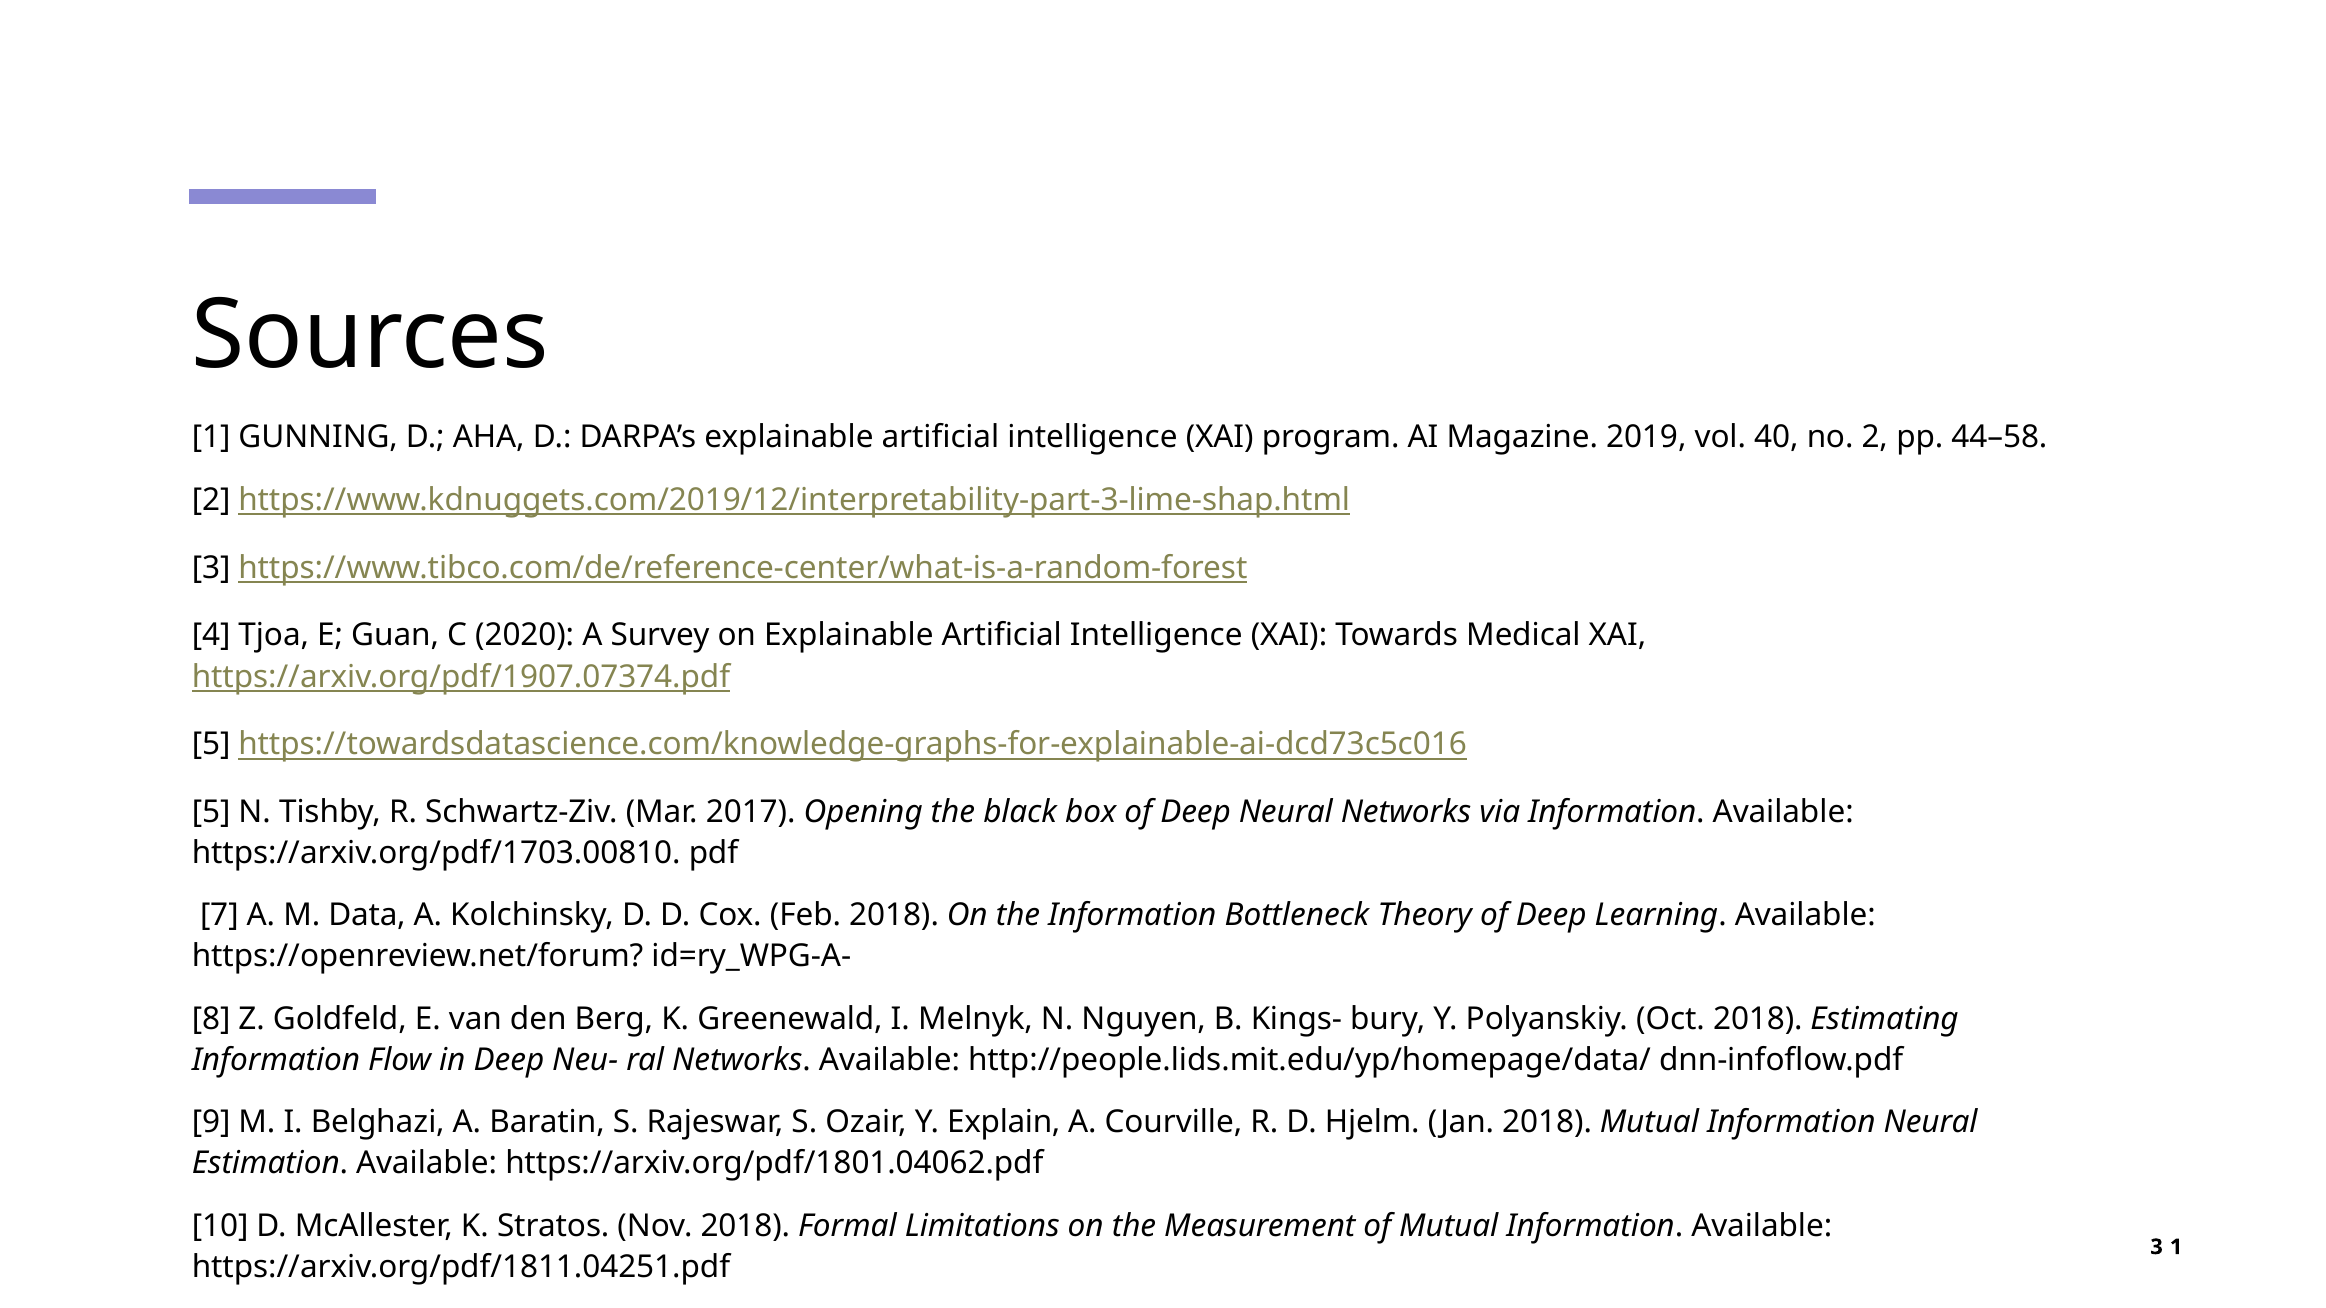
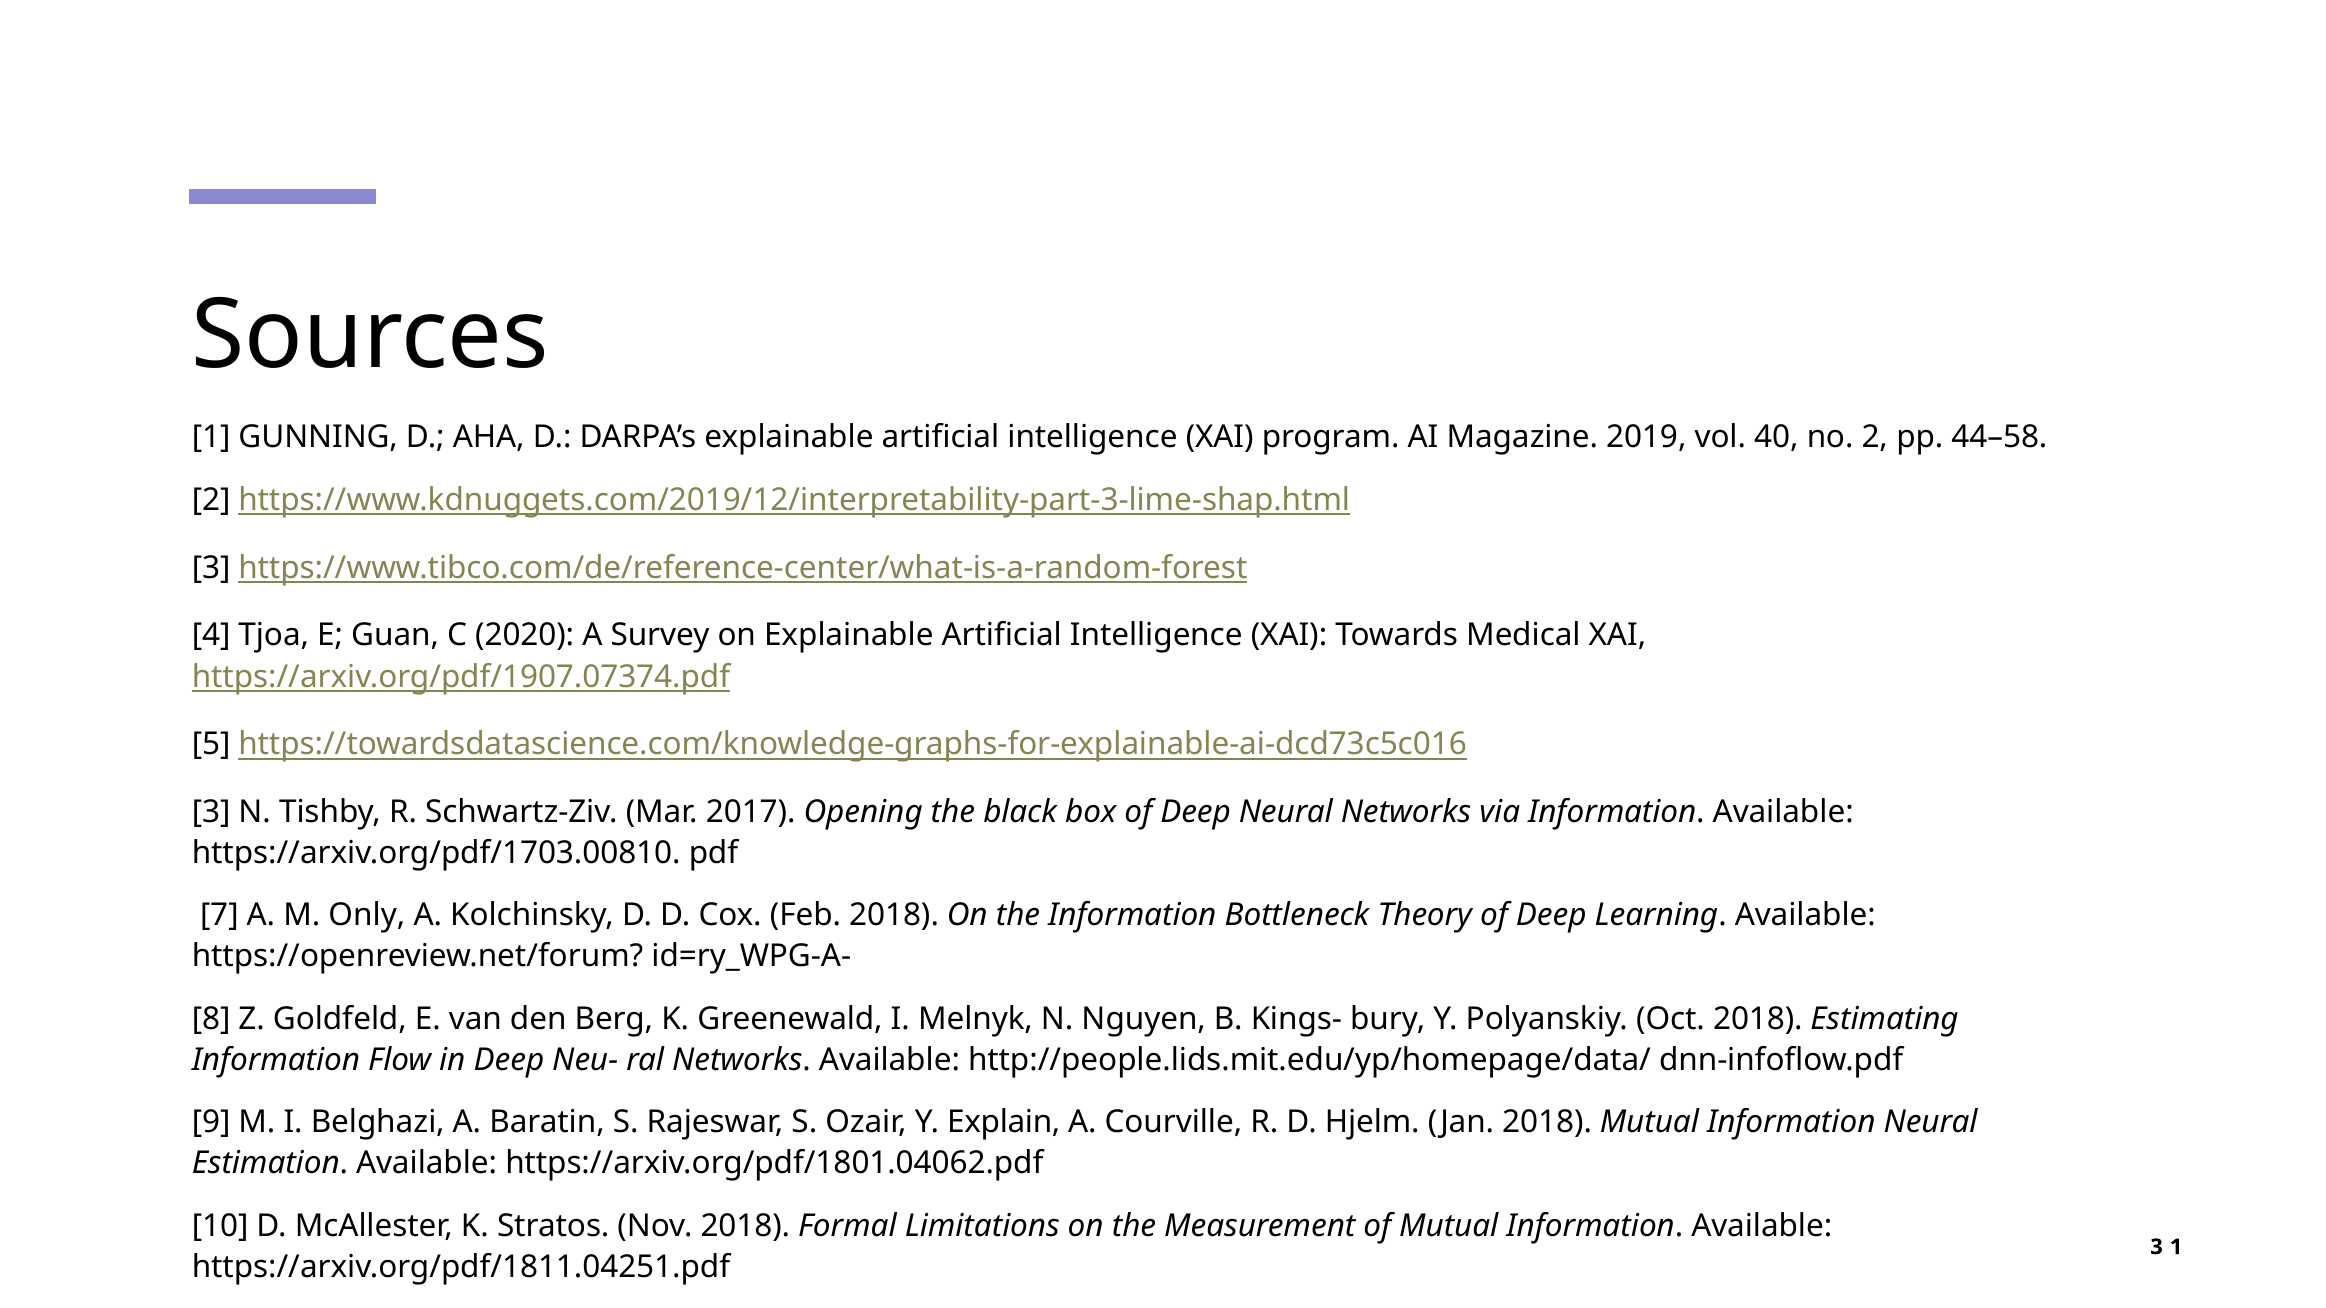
5 at (211, 812): 5 -> 3
Data: Data -> Only
